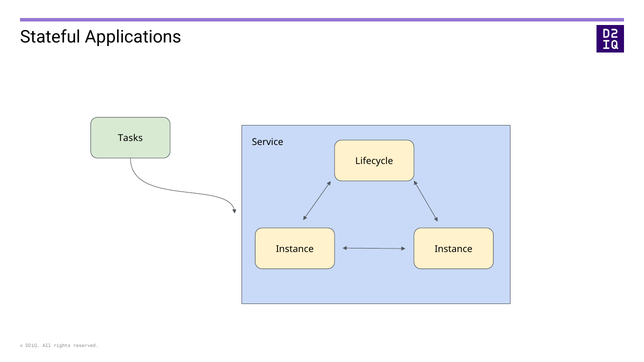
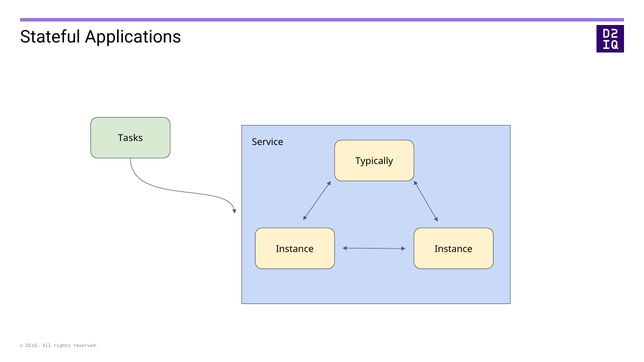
Lifecycle: Lifecycle -> Typically
